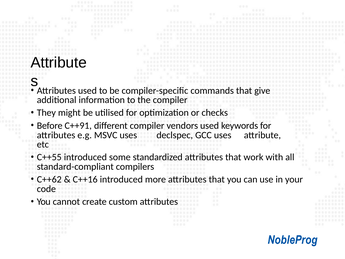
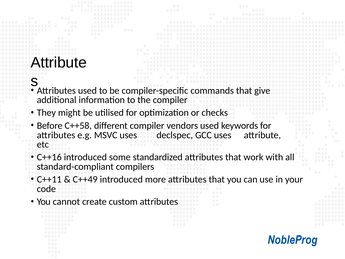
C++91: C++91 -> C++58
C++55: C++55 -> C++16
C++62: C++62 -> C++11
C++16: C++16 -> C++49
